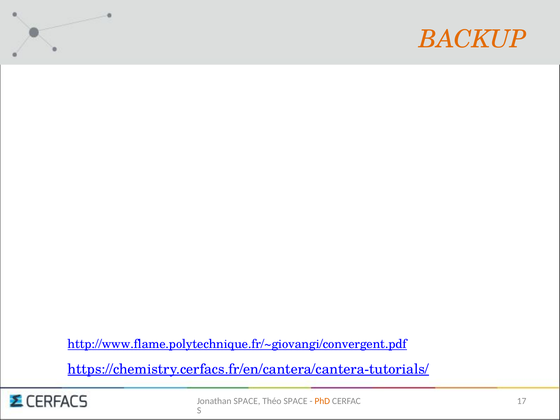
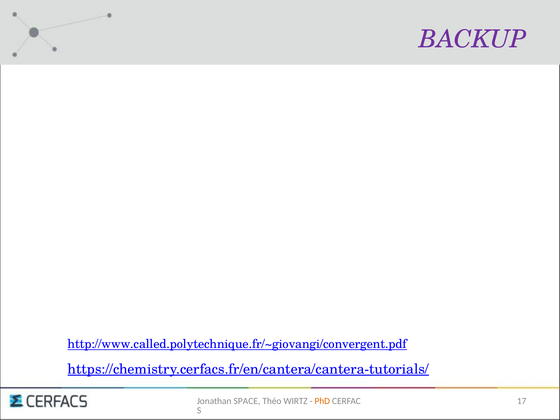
BACKUP colour: orange -> purple
http://www.flame.polytechnique.fr/~giovangi/convergent.pdf: http://www.flame.polytechnique.fr/~giovangi/convergent.pdf -> http://www.called.polytechnique.fr/~giovangi/convergent.pdf
Théo SPACE: SPACE -> WIRTZ
